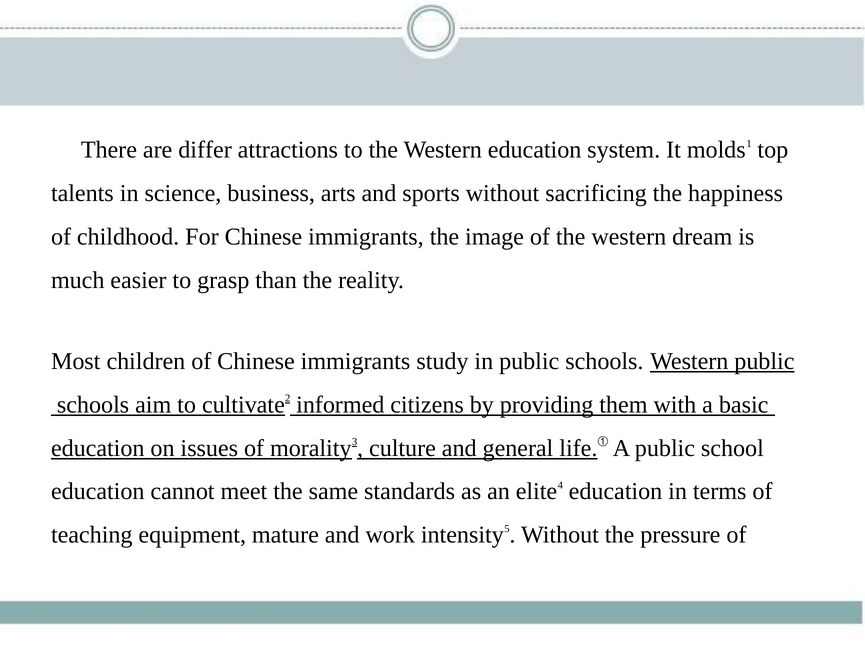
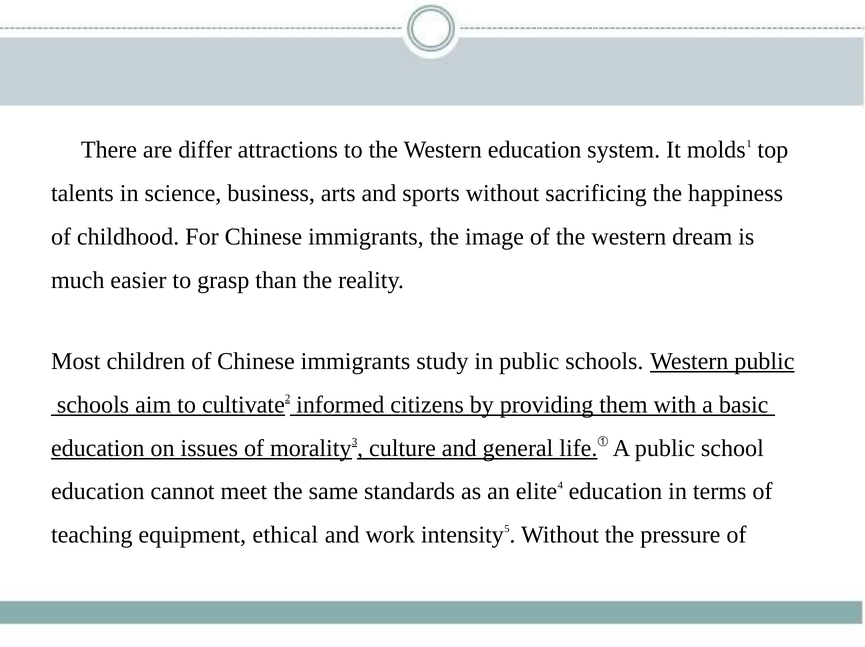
mature: mature -> ethical
